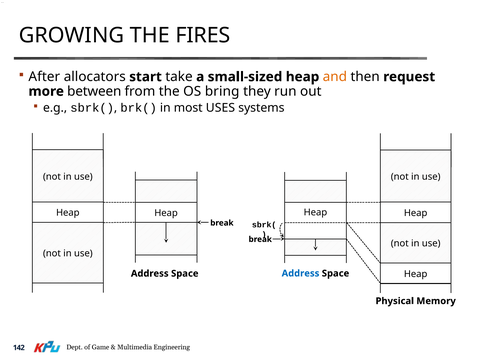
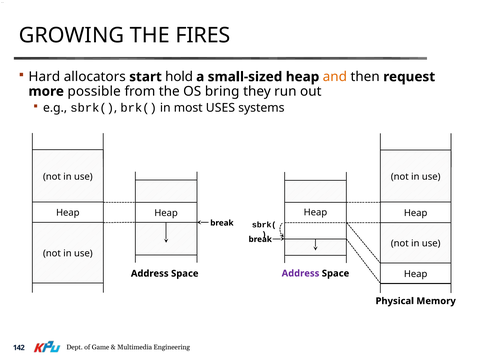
After: After -> Hard
take: take -> hold
between: between -> possible
Address at (301, 274) colour: blue -> purple
